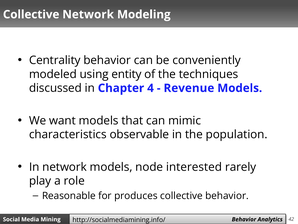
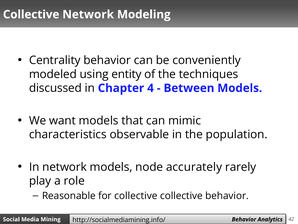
Revenue: Revenue -> Between
interested: interested -> accurately
for produces: produces -> collective
